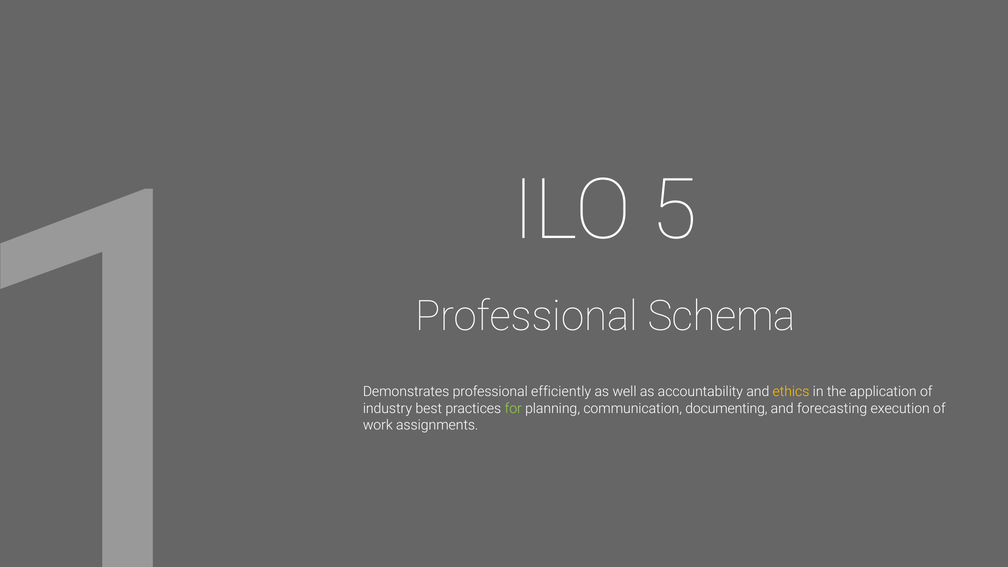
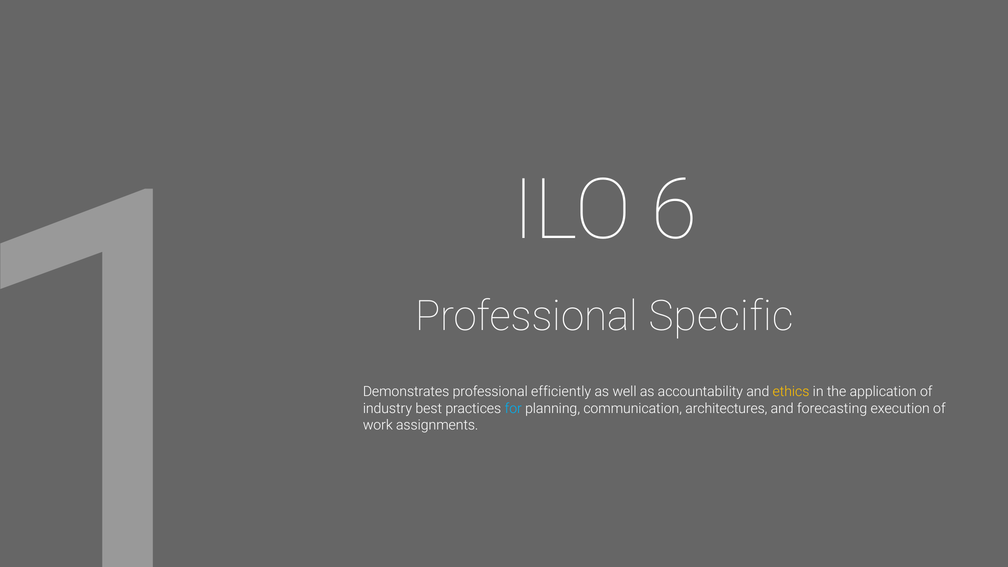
5: 5 -> 6
Schema: Schema -> Specific
for colour: light green -> light blue
documenting: documenting -> architectures
